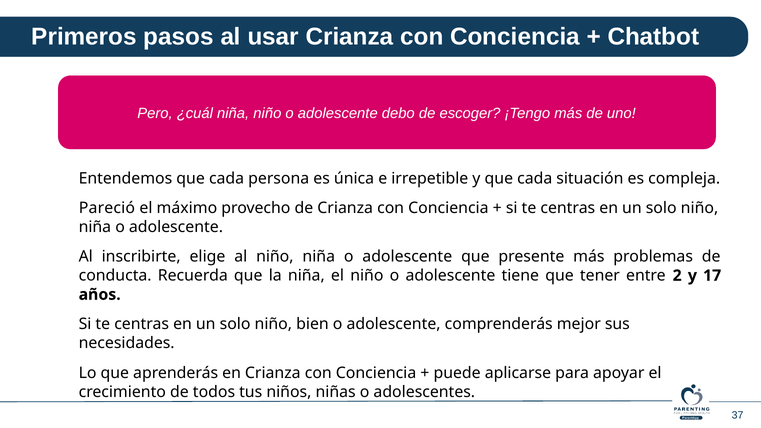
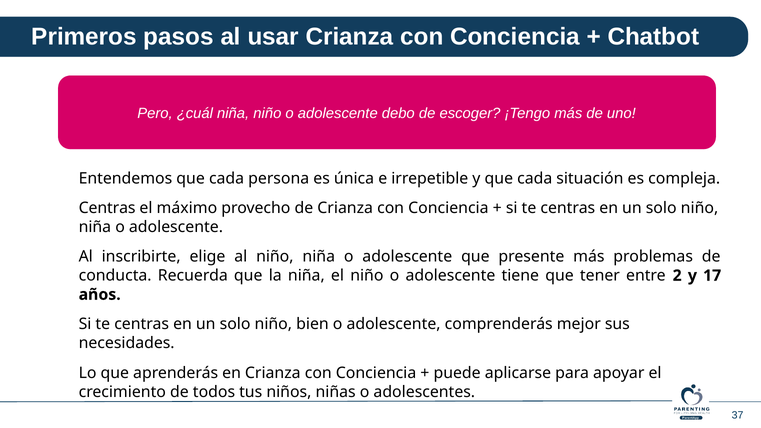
Pareció at (107, 208): Pareció -> Centras
